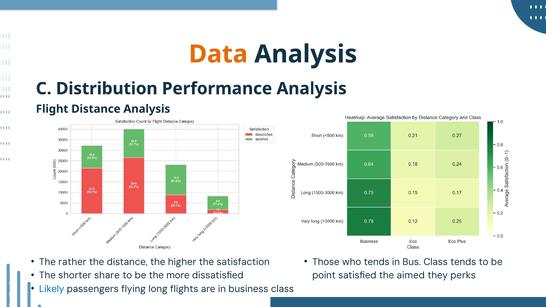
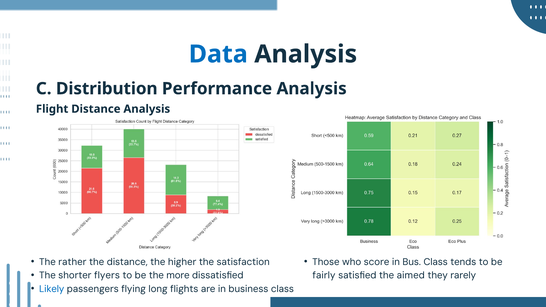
Data colour: orange -> blue
who tends: tends -> score
share: share -> flyers
point: point -> fairly
perks: perks -> rarely
